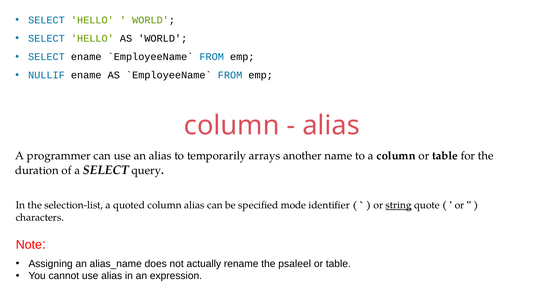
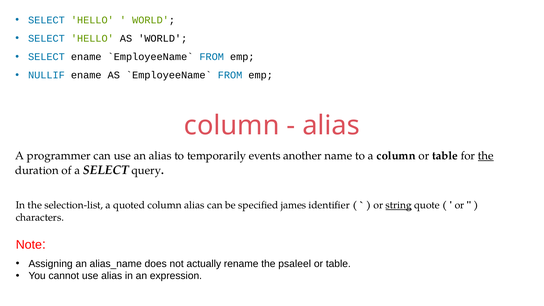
arrays: arrays -> events
the at (486, 156) underline: none -> present
mode: mode -> james
